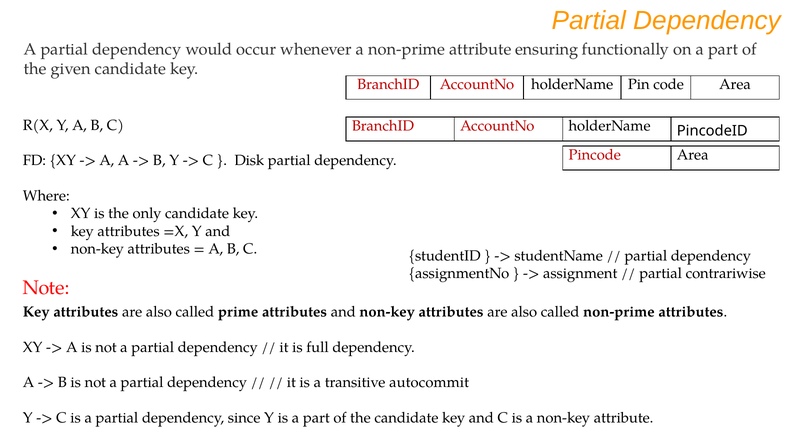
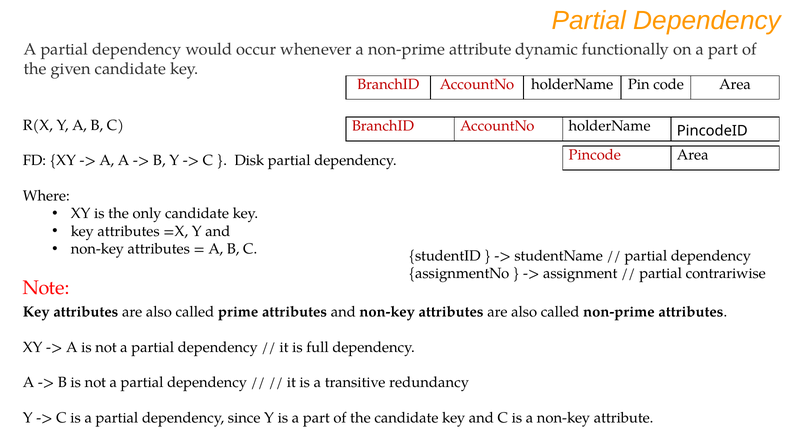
ensuring: ensuring -> dynamic
autocommit: autocommit -> redundancy
